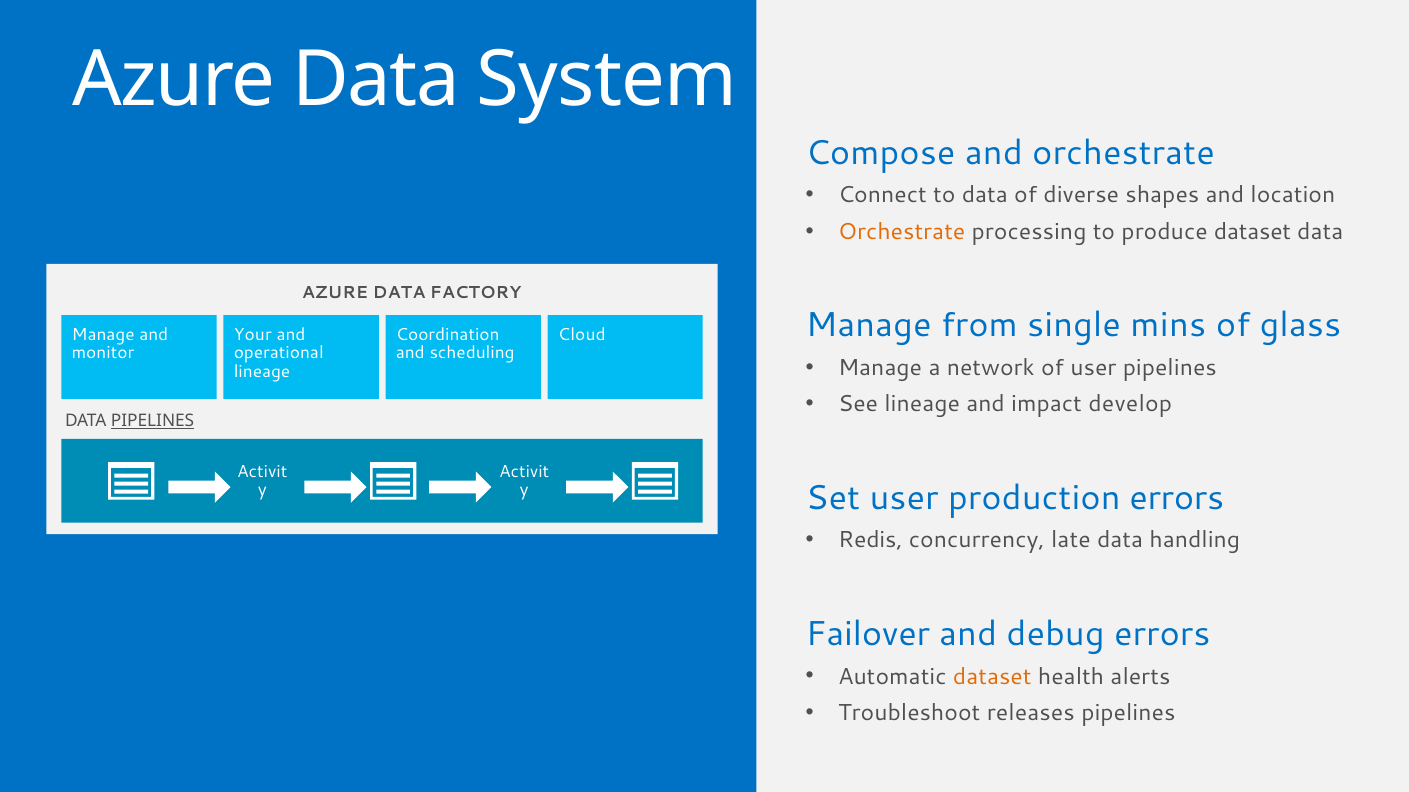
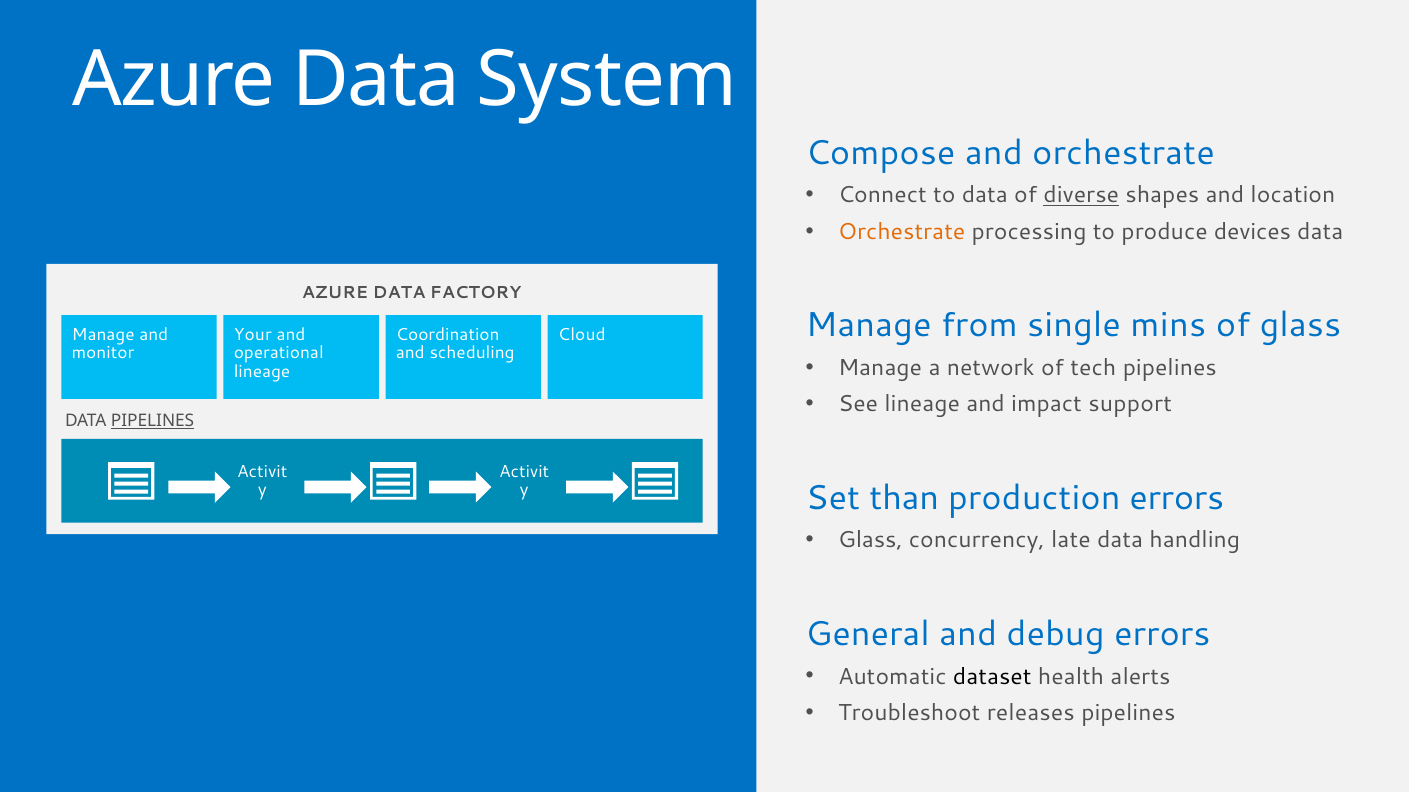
diverse underline: none -> present
produce dataset: dataset -> devices
of user: user -> tech
develop: develop -> support
Set user: user -> than
Redis at (870, 541): Redis -> Glass
Failover: Failover -> General
dataset at (992, 677) colour: orange -> black
